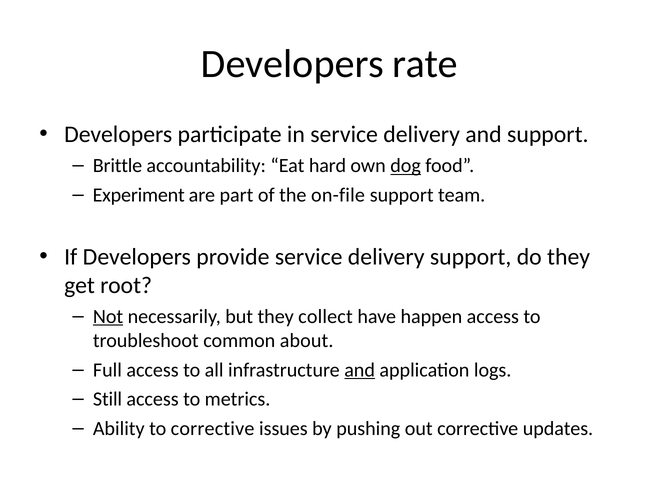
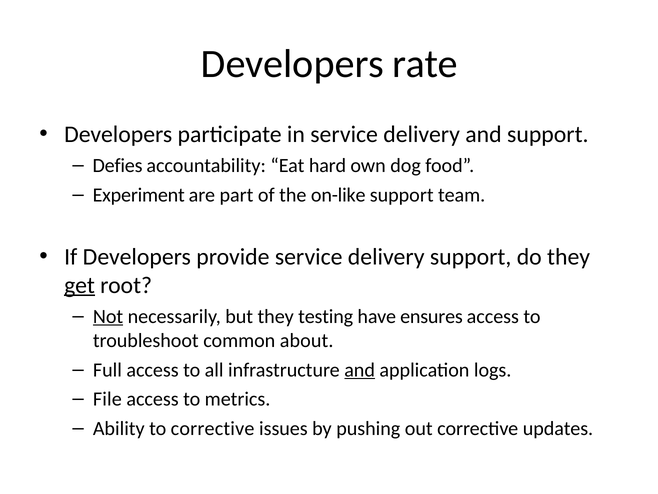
Brittle: Brittle -> Defies
dog underline: present -> none
on-file: on-file -> on-like
get underline: none -> present
collect: collect -> testing
happen: happen -> ensures
Still: Still -> File
